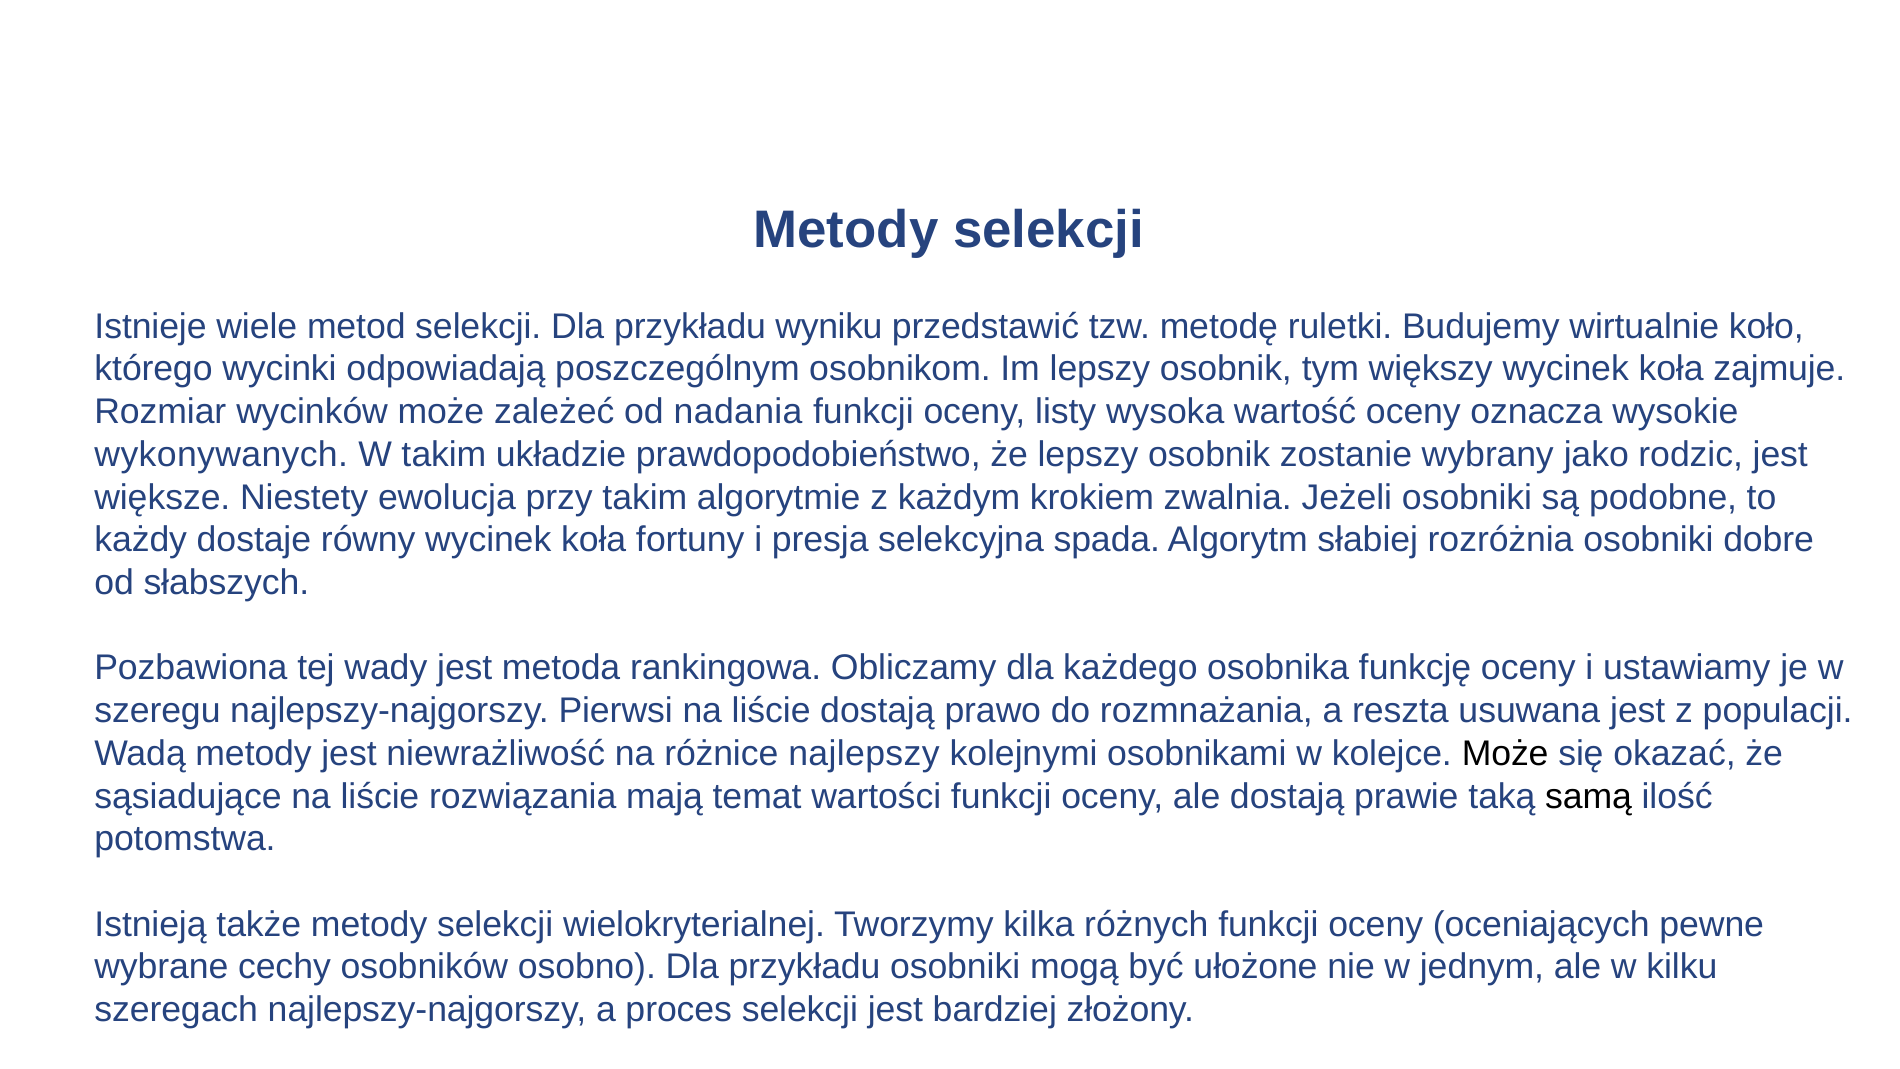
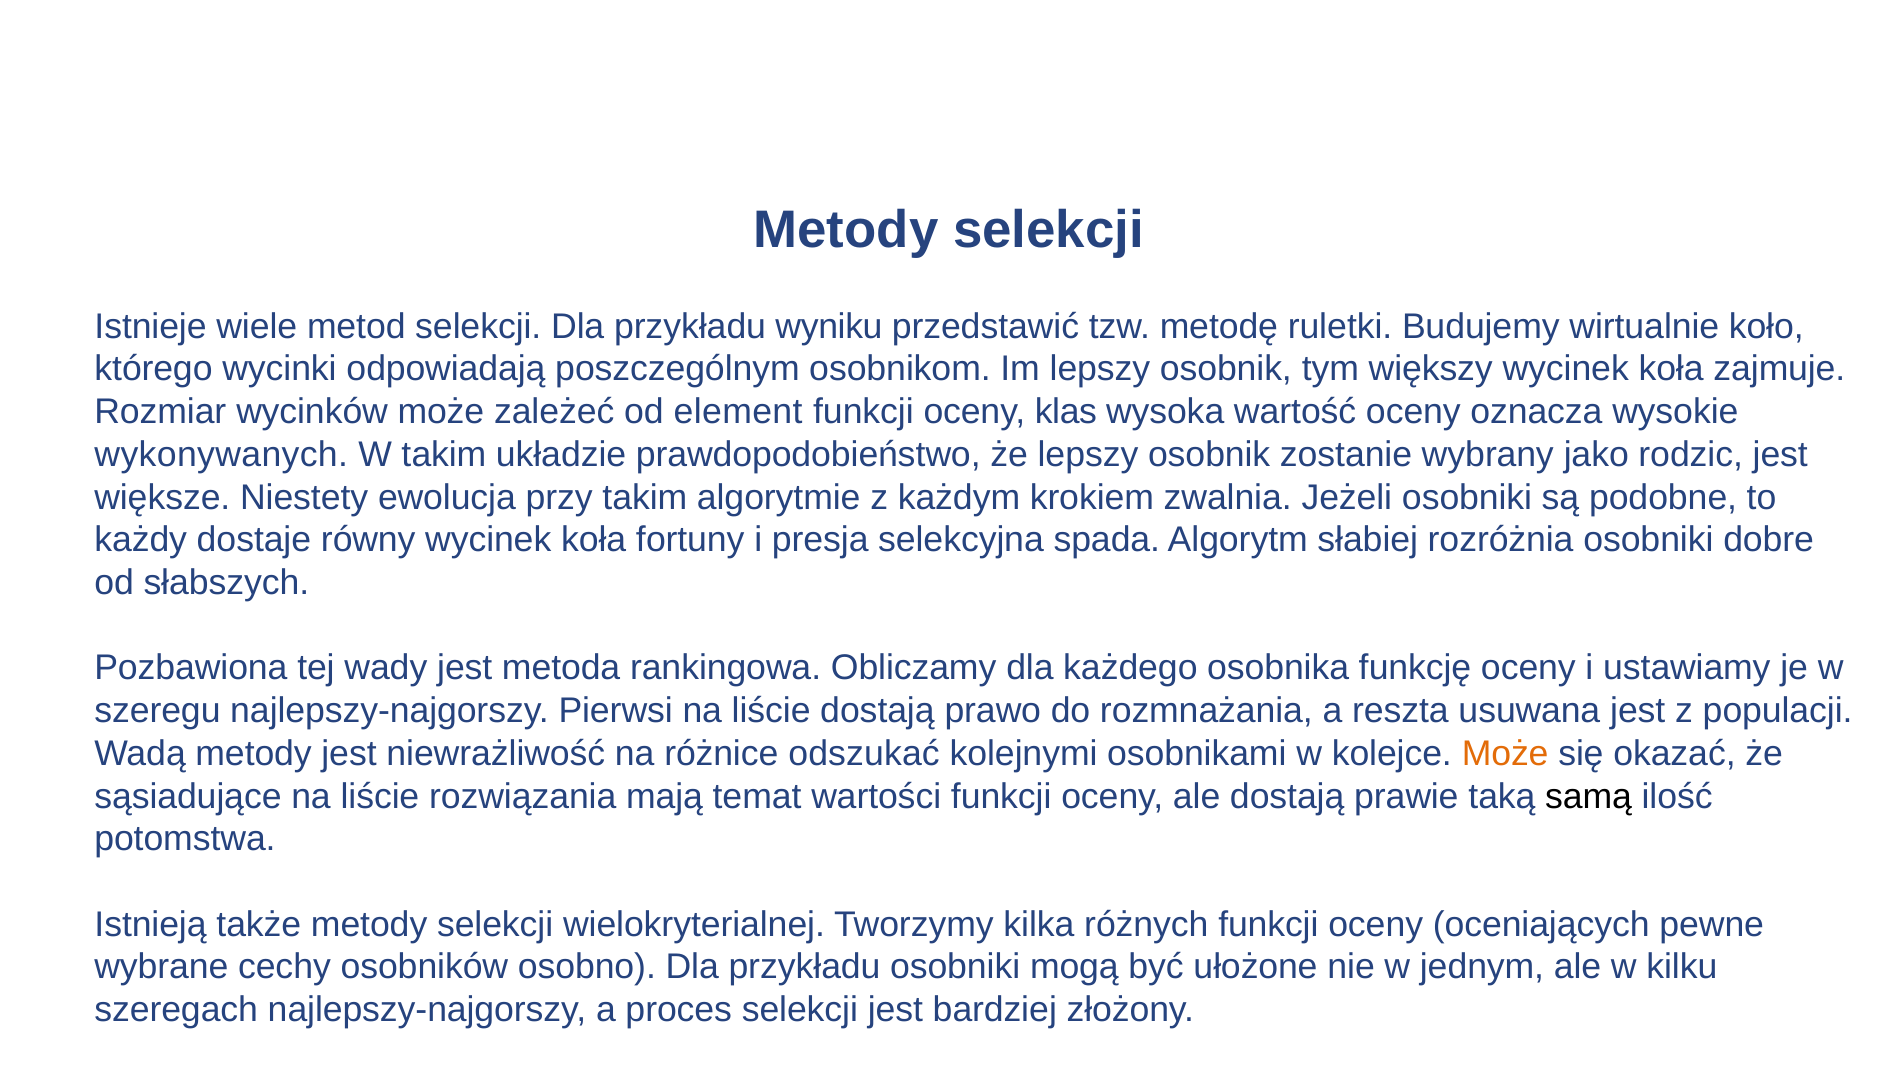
nadania: nadania -> element
listy: listy -> klas
najlepszy: najlepszy -> odszukać
Może at (1505, 753) colour: black -> orange
